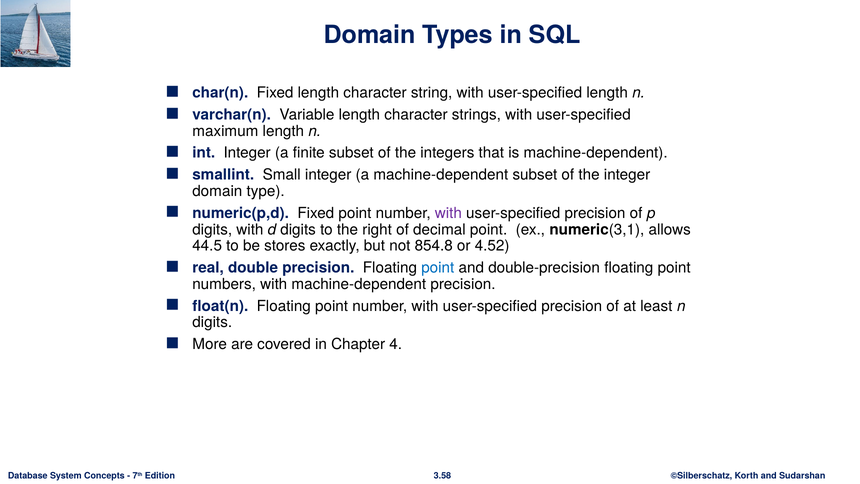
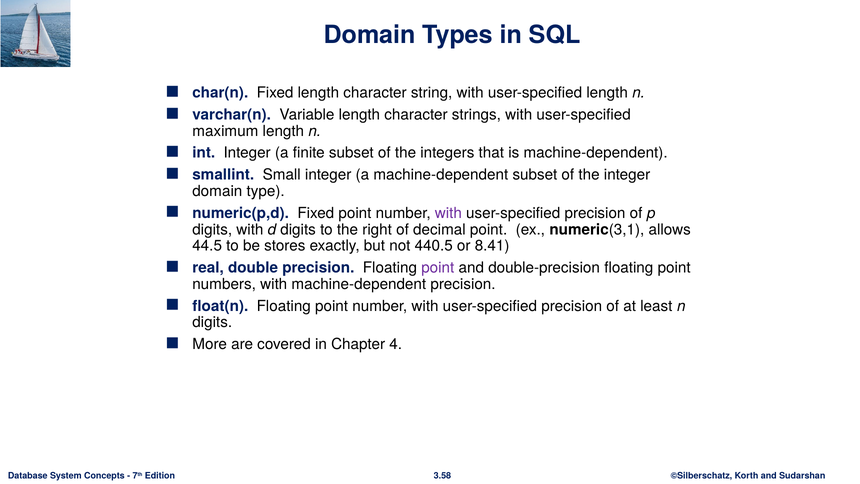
854.8: 854.8 -> 440.5
4.52: 4.52 -> 8.41
point at (438, 268) colour: blue -> purple
